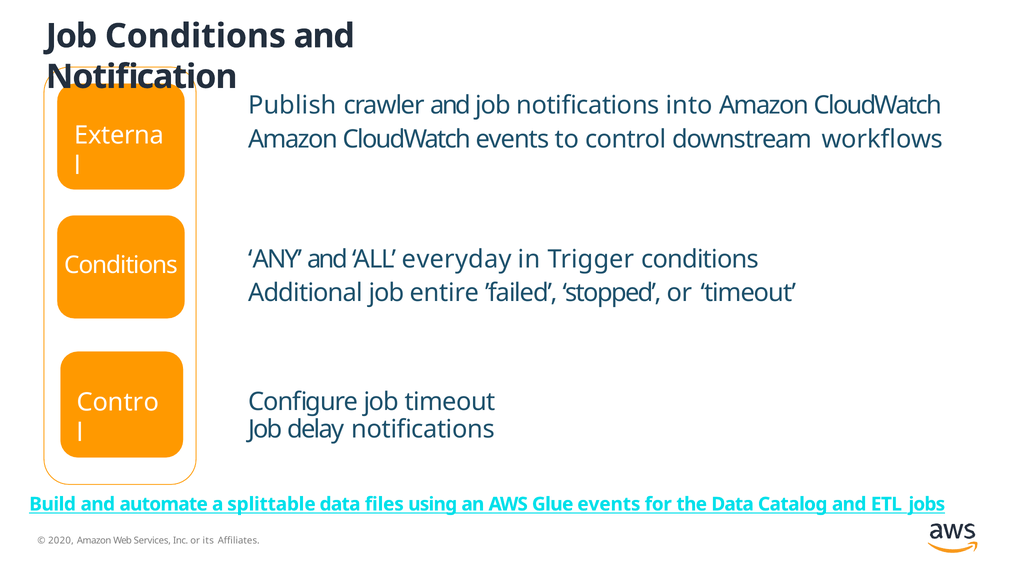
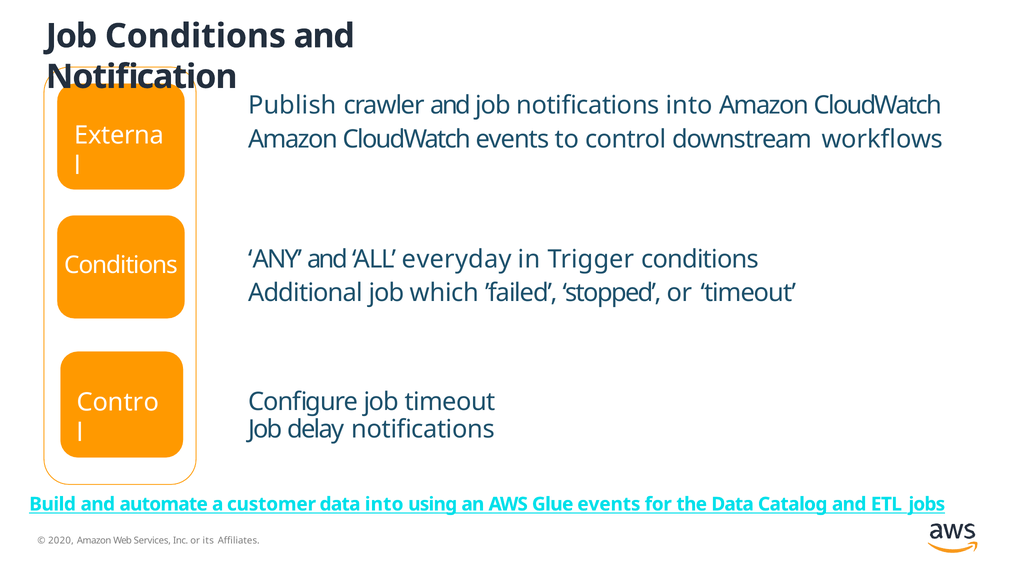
entire: entire -> which
splittable: splittable -> customer
data files: files -> into
